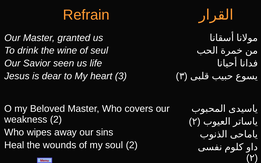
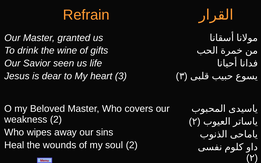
seul: seul -> gifts
